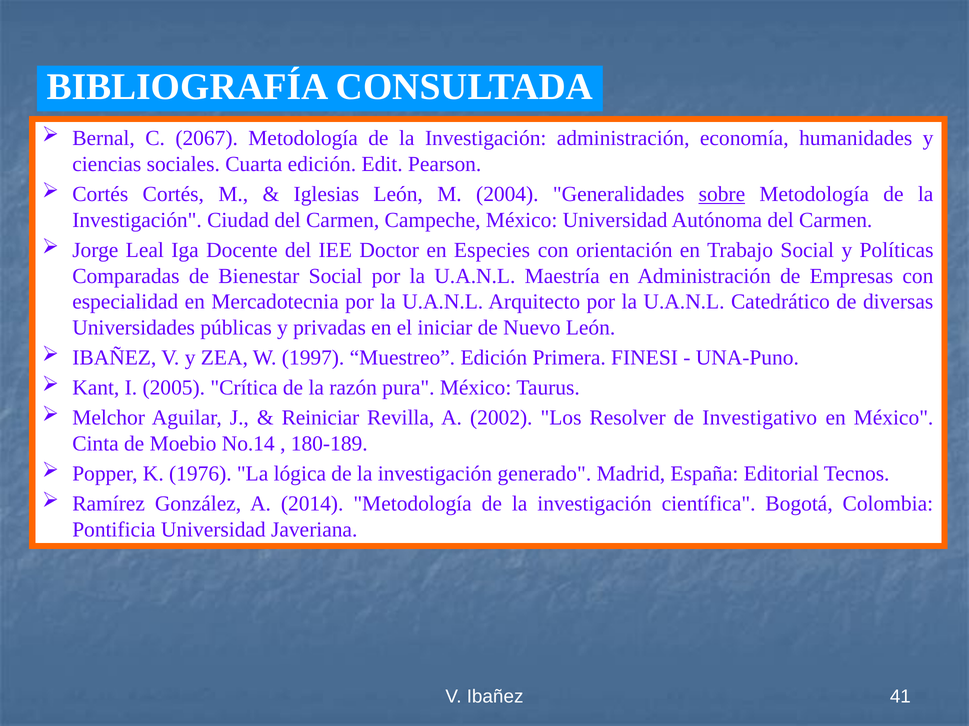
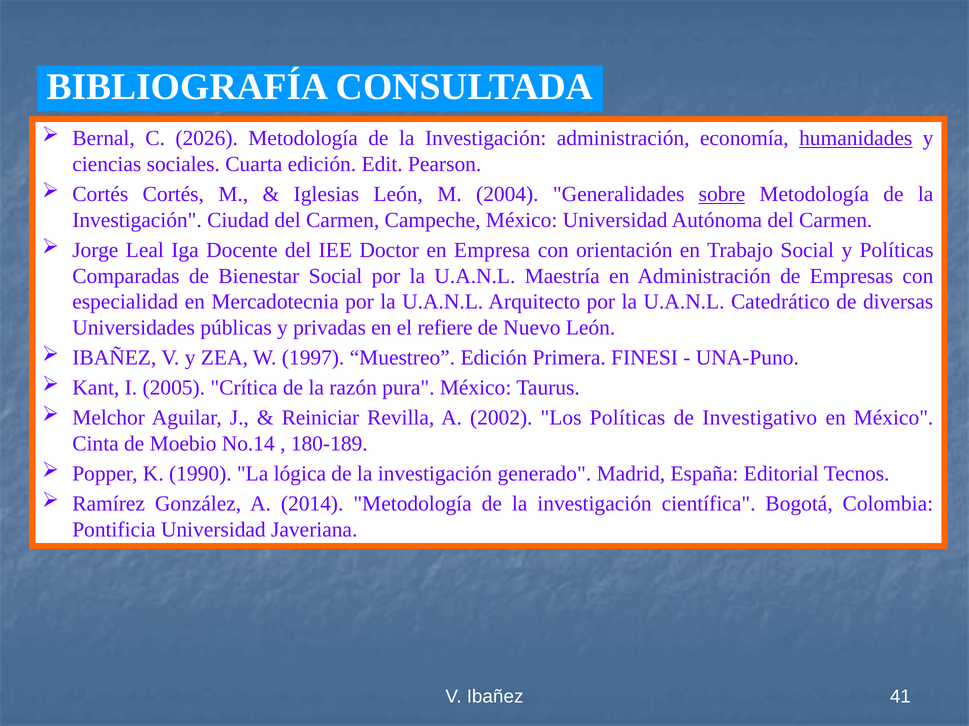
2067: 2067 -> 2026
humanidades underline: none -> present
Especies: Especies -> Empresa
iniciar: iniciar -> refiere
Los Resolver: Resolver -> Políticas
1976: 1976 -> 1990
